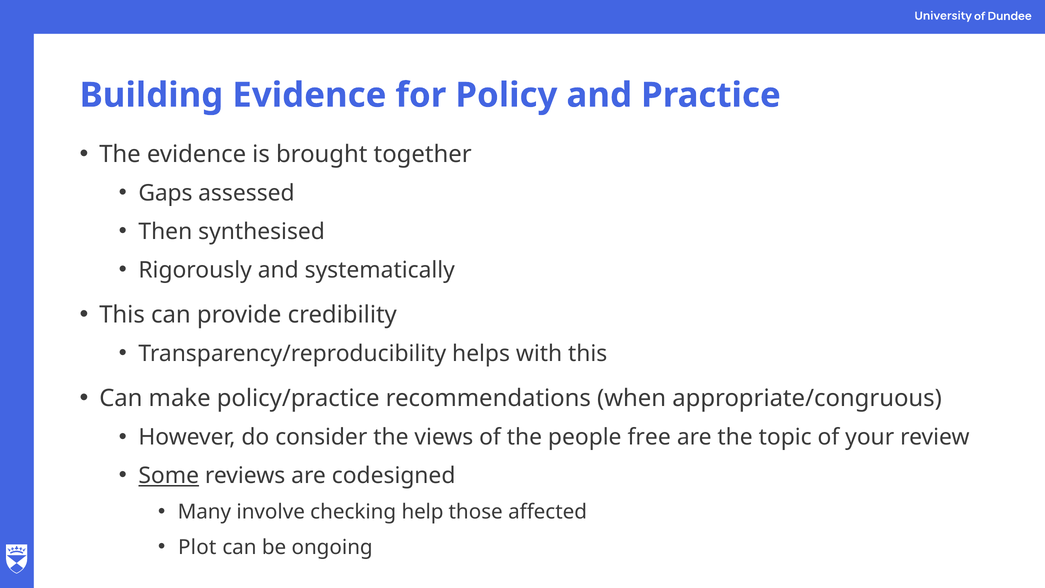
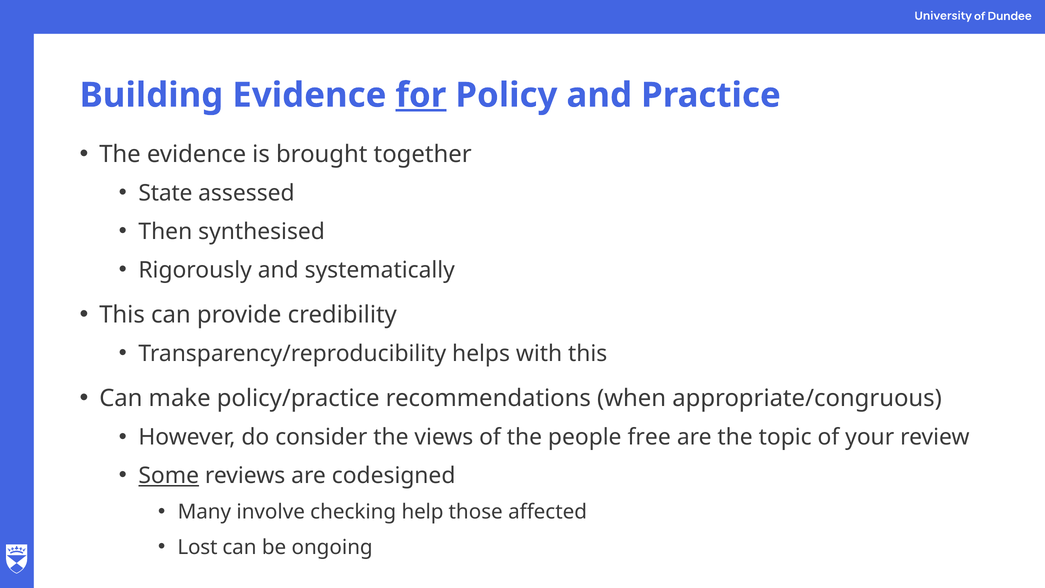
for underline: none -> present
Gaps: Gaps -> State
Plot: Plot -> Lost
